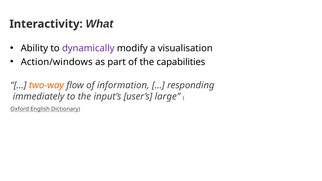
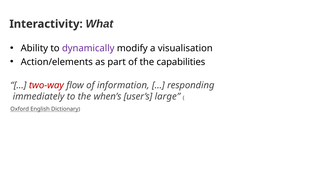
Action/windows: Action/windows -> Action/elements
two-way colour: orange -> red
input’s: input’s -> when’s
